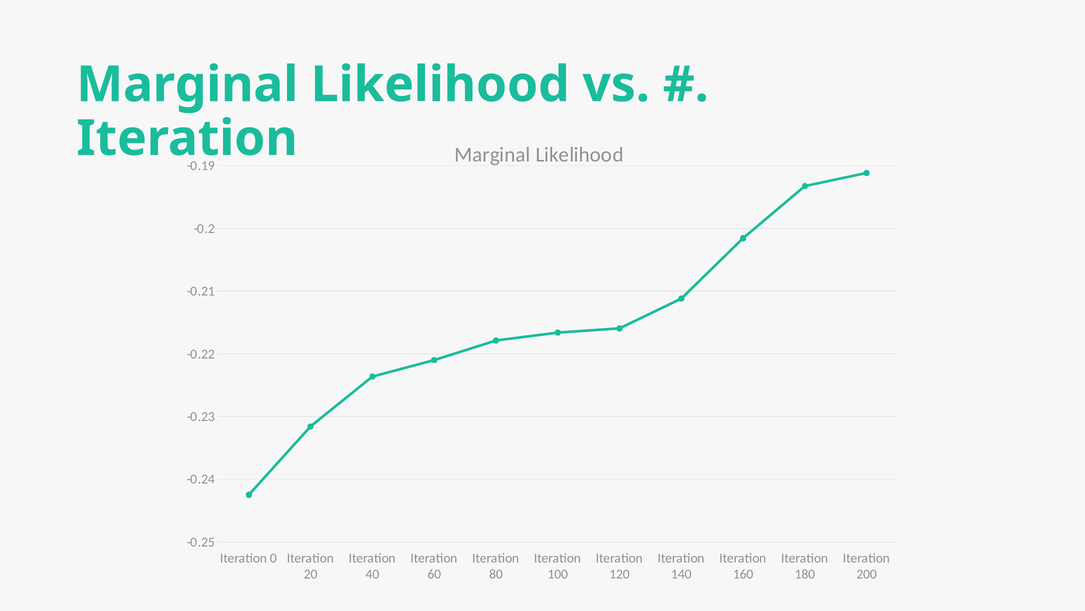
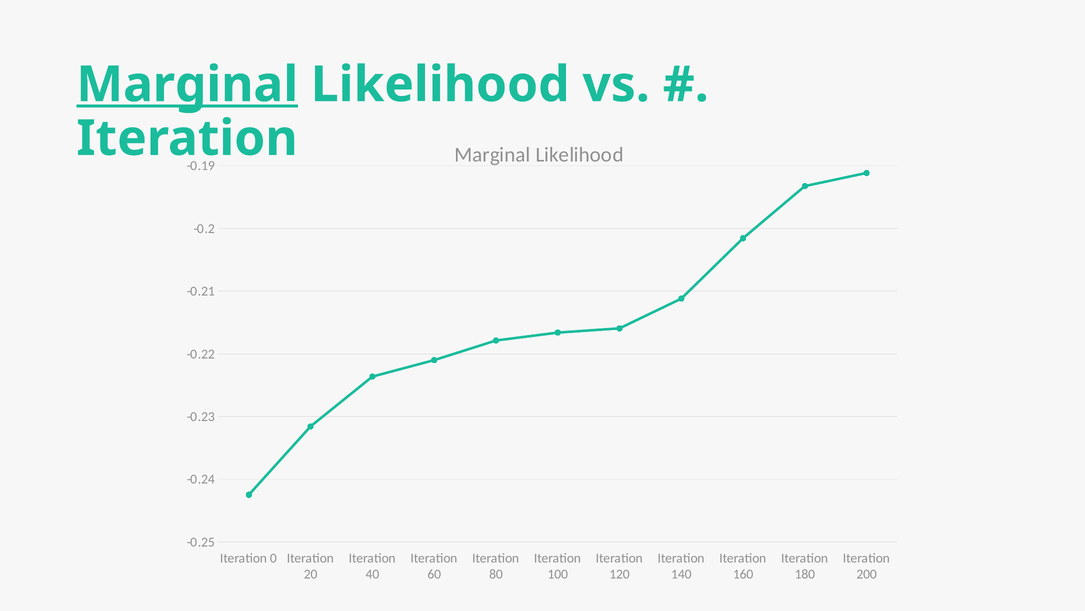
Marginal at (187, 85) underline: none -> present
